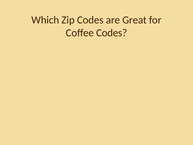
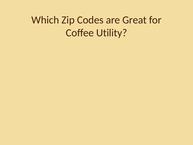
Coffee Codes: Codes -> Utility
